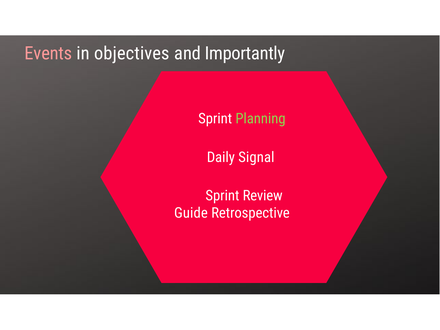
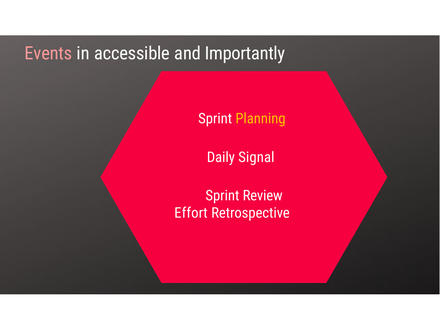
objectives: objectives -> accessible
Planning colour: light green -> yellow
Guide: Guide -> Effort
